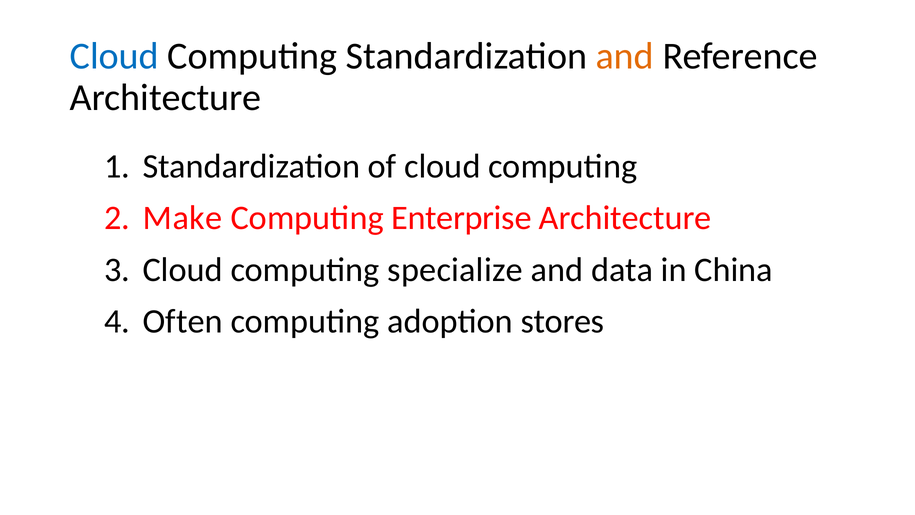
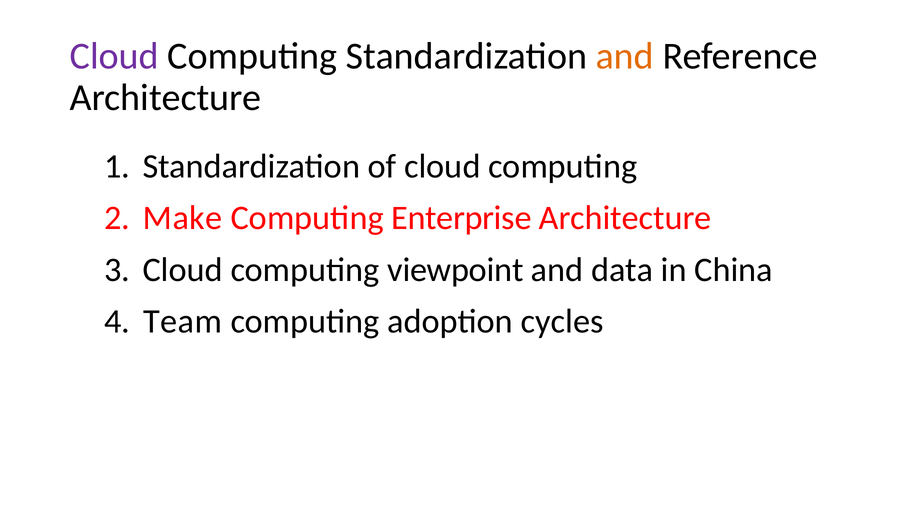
Cloud at (114, 56) colour: blue -> purple
specialize: specialize -> viewpoint
Often: Often -> Team
stores: stores -> cycles
